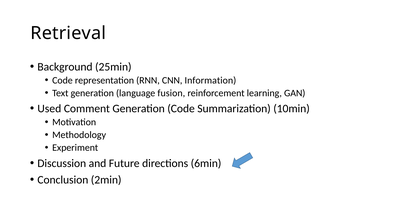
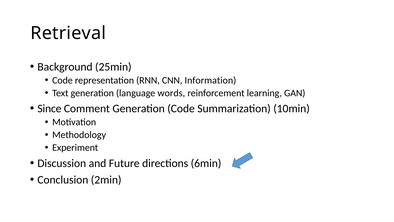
fusion: fusion -> words
Used: Used -> Since
